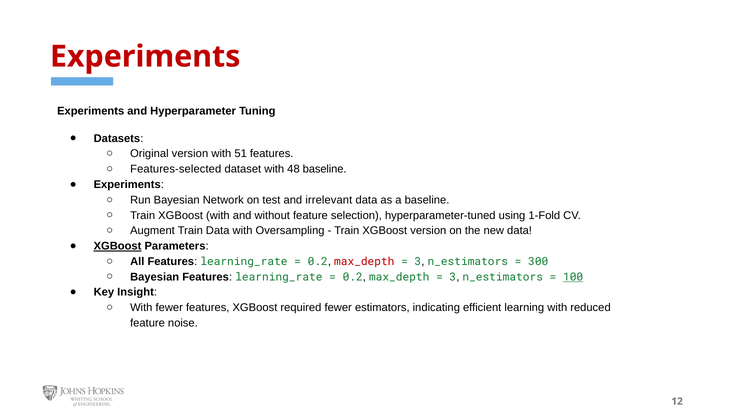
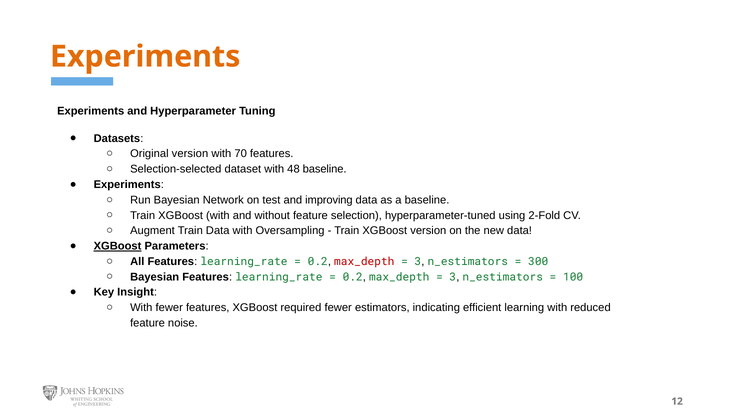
Experiments at (145, 56) colour: red -> orange
51: 51 -> 70
Features-selected: Features-selected -> Selection-selected
irrelevant: irrelevant -> improving
1-Fold: 1-Fold -> 2-Fold
100 underline: present -> none
